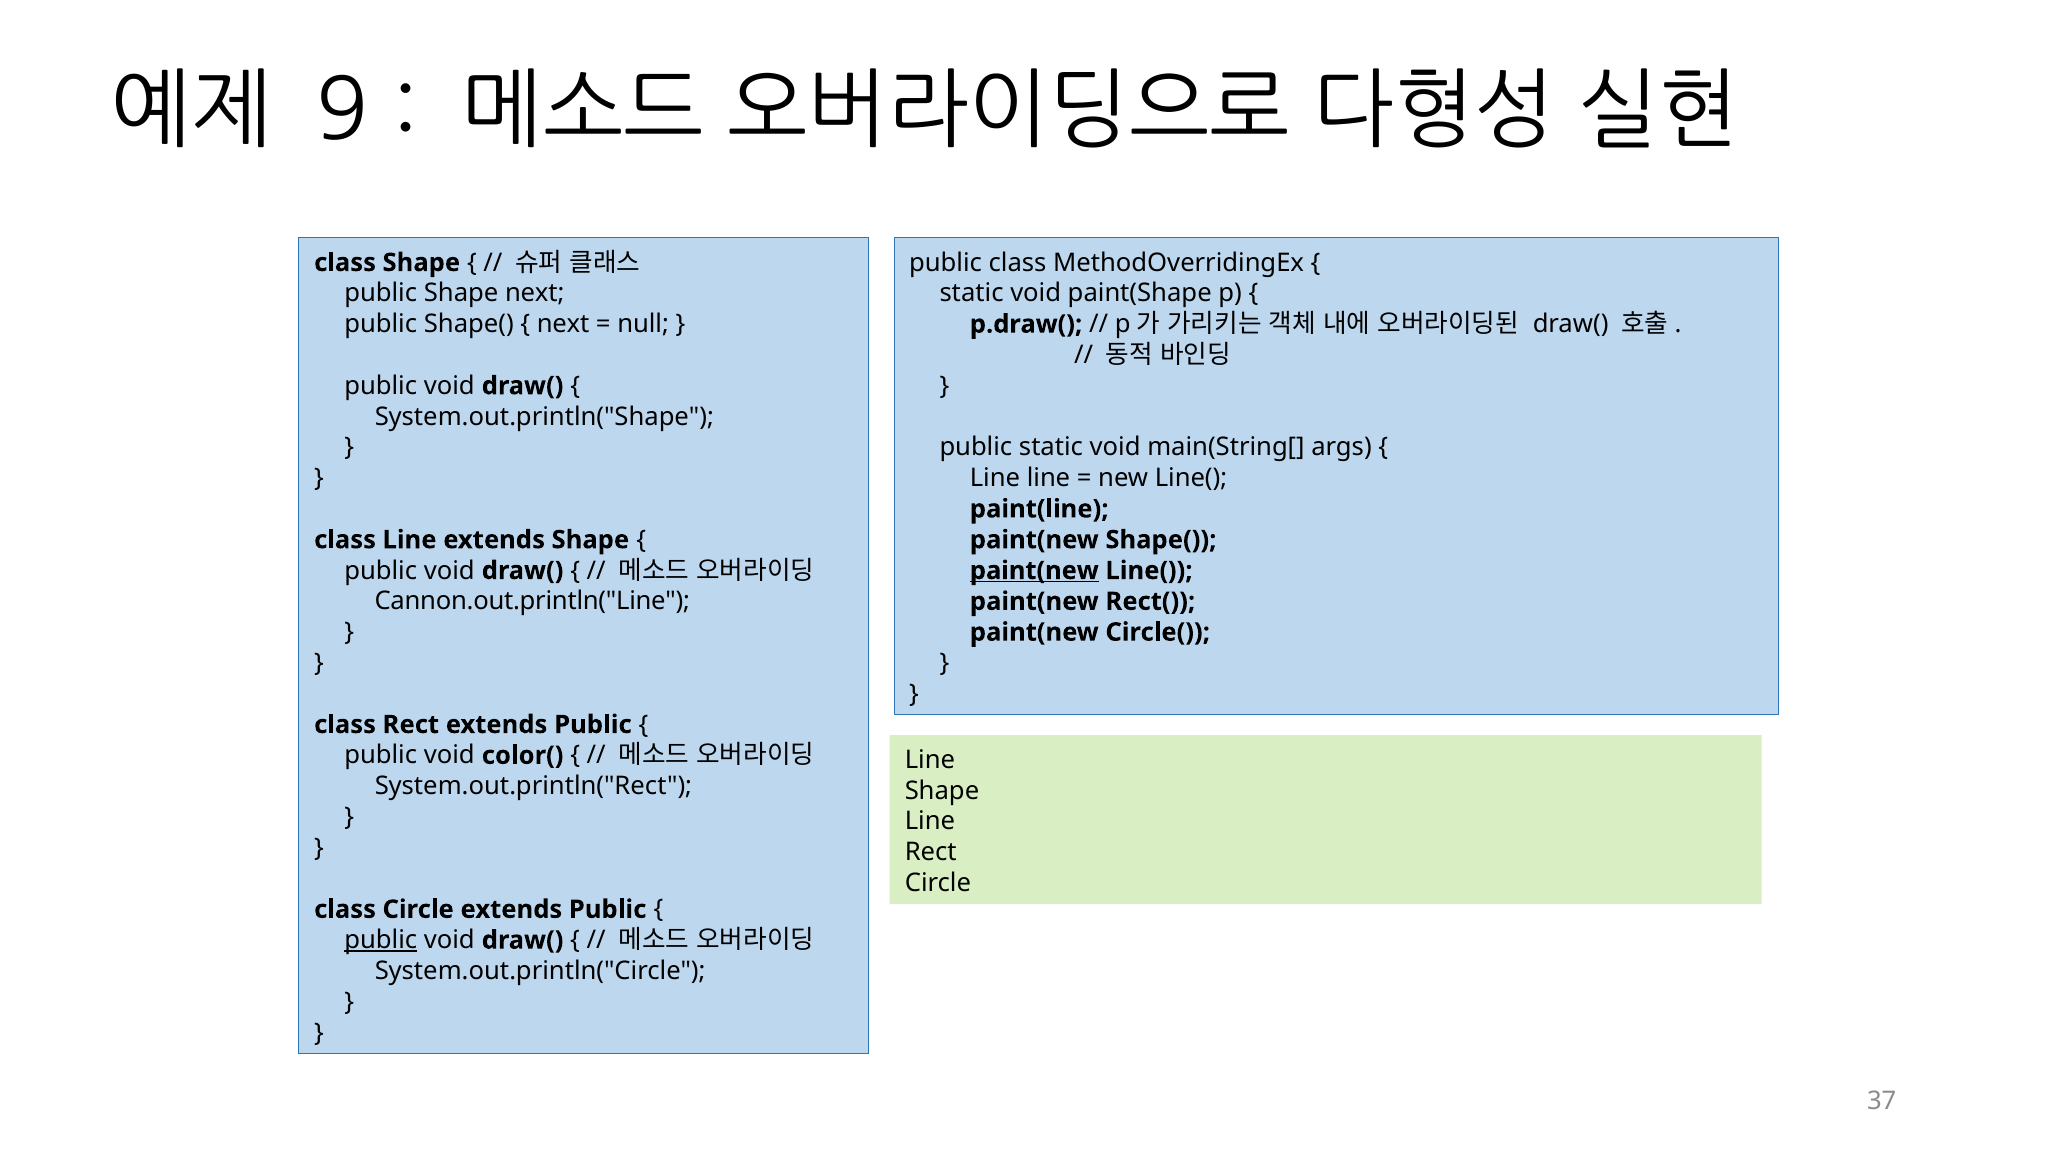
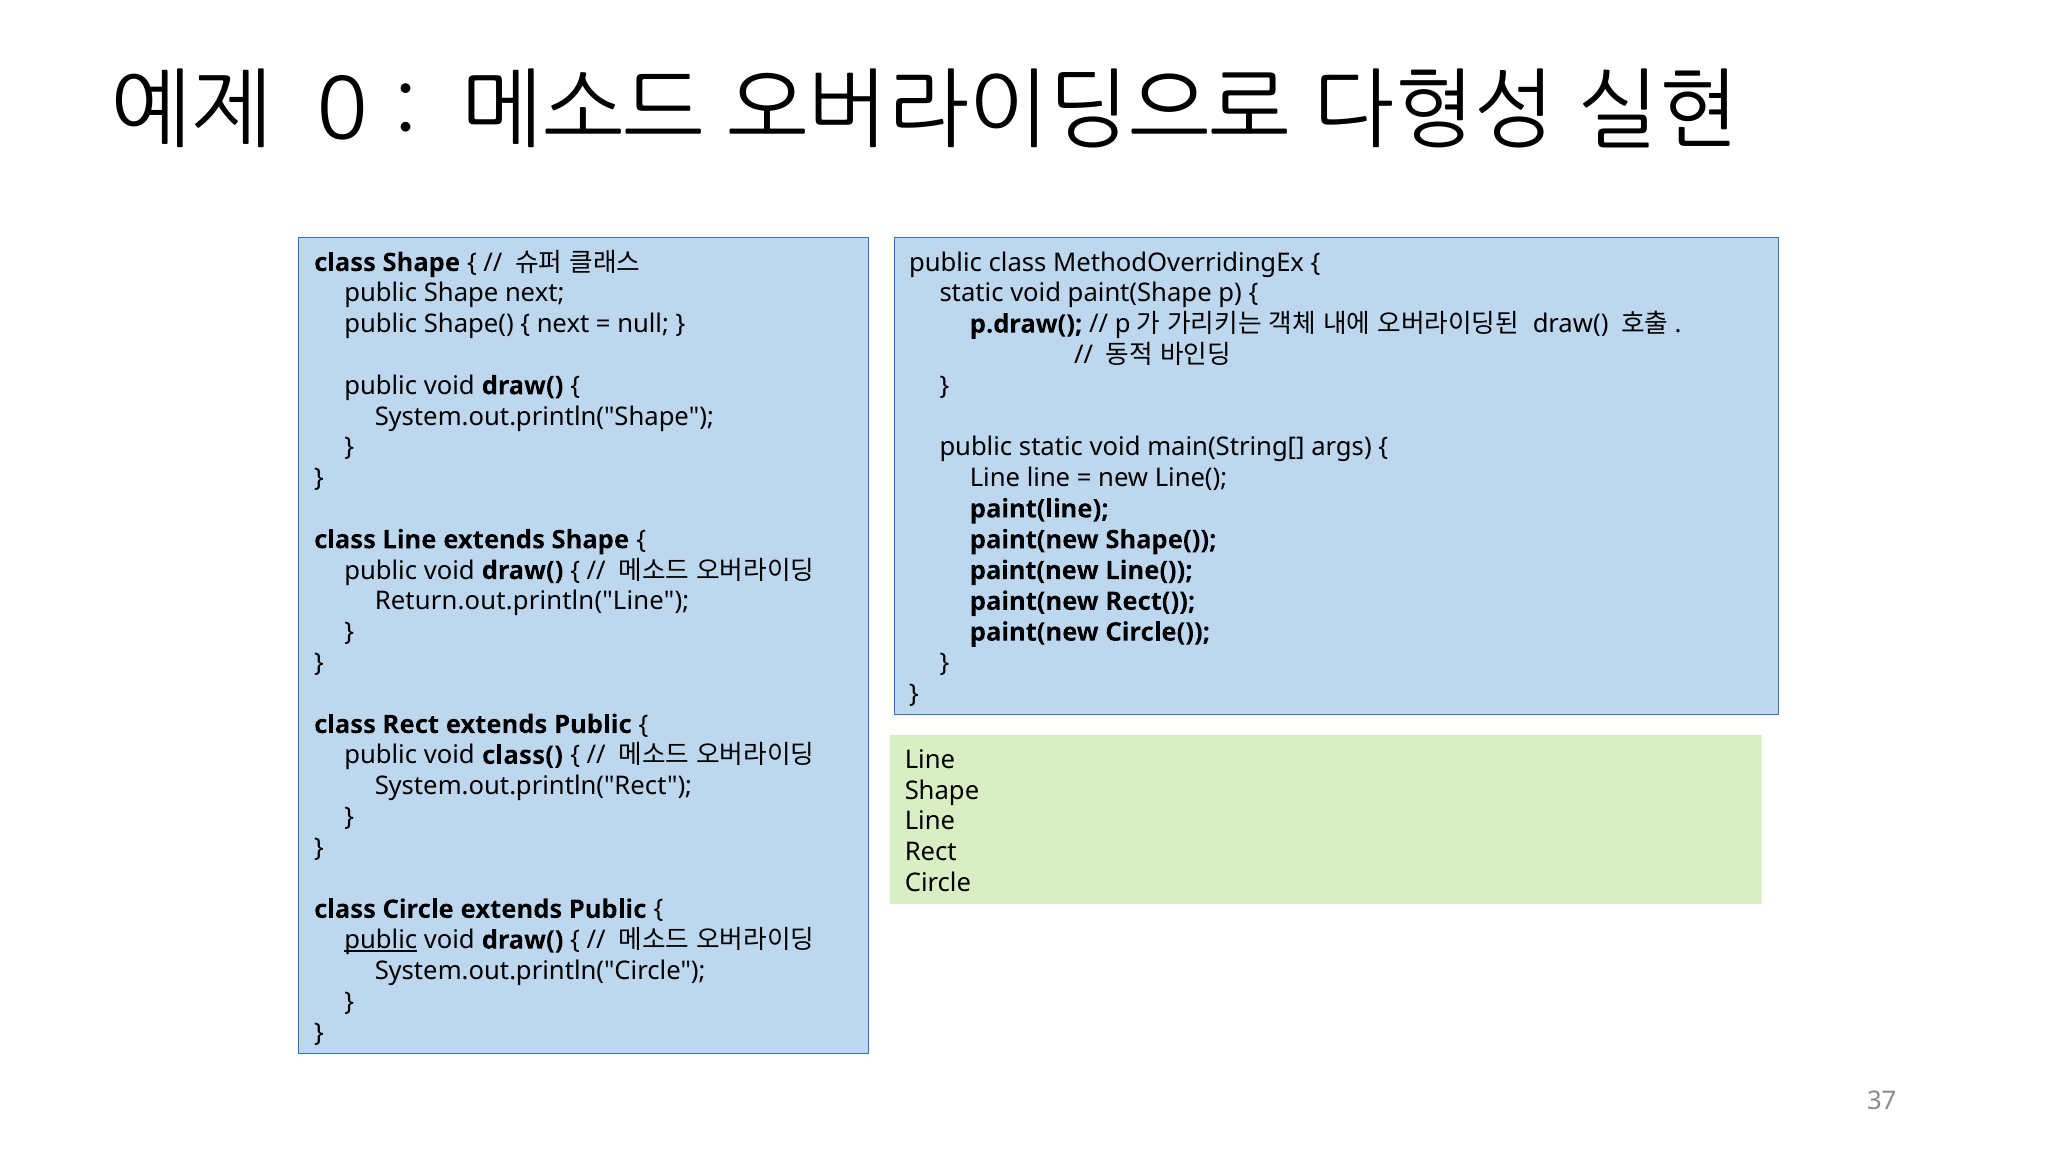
9: 9 -> 0
paint(new at (1034, 571) underline: present -> none
Cannon.out.println("Line: Cannon.out.println("Line -> Return.out.println("Line
color(: color( -> class(
